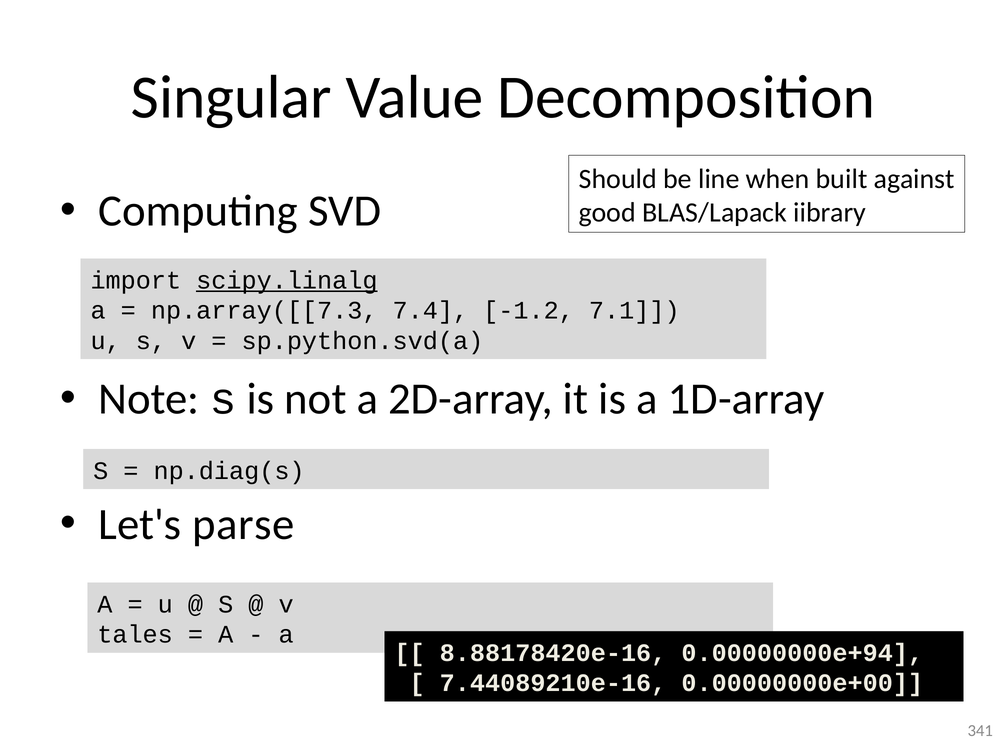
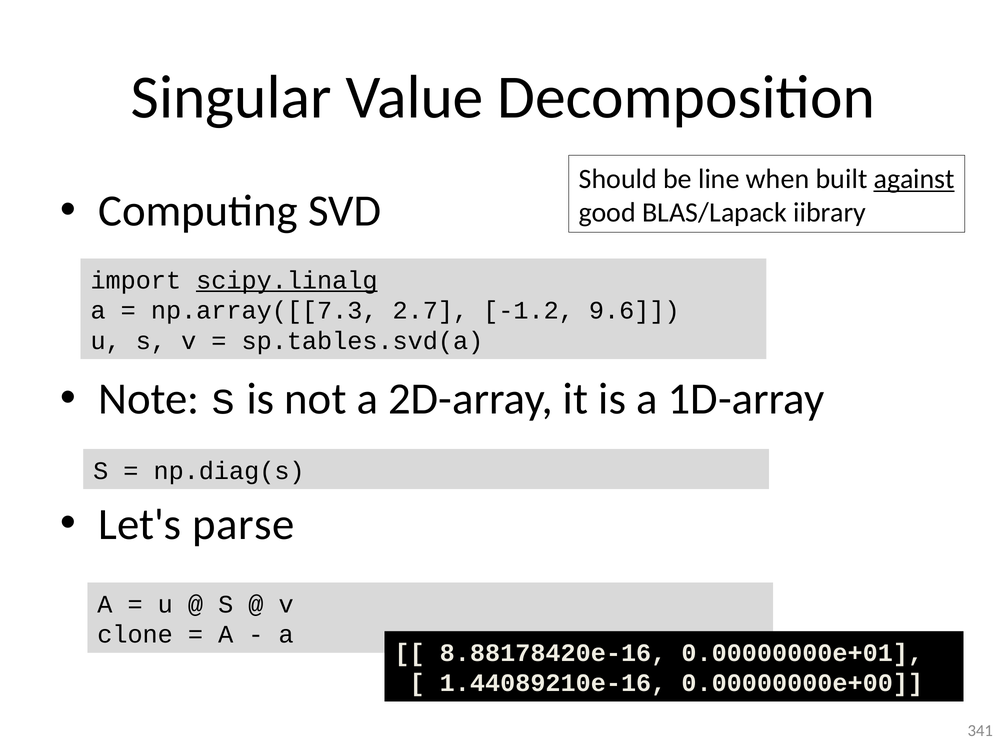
against underline: none -> present
7.4: 7.4 -> 2.7
7.1: 7.1 -> 9.6
sp.python.svd(a: sp.python.svd(a -> sp.tables.svd(a
tales: tales -> clone
0.00000000e+94: 0.00000000e+94 -> 0.00000000e+01
7.44089210e-16: 7.44089210e-16 -> 1.44089210e-16
